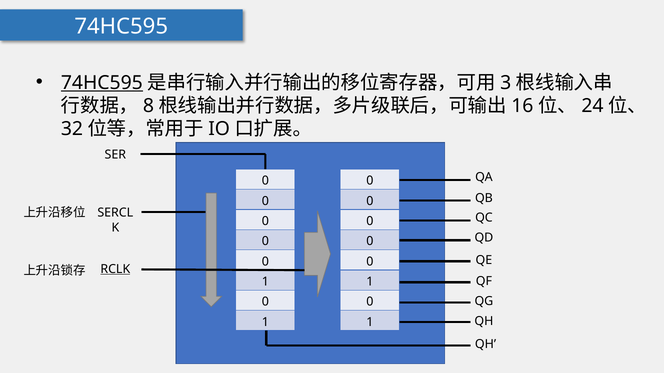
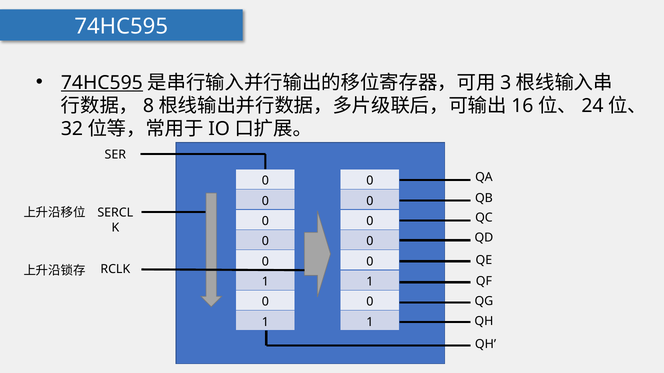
RCLK underline: present -> none
